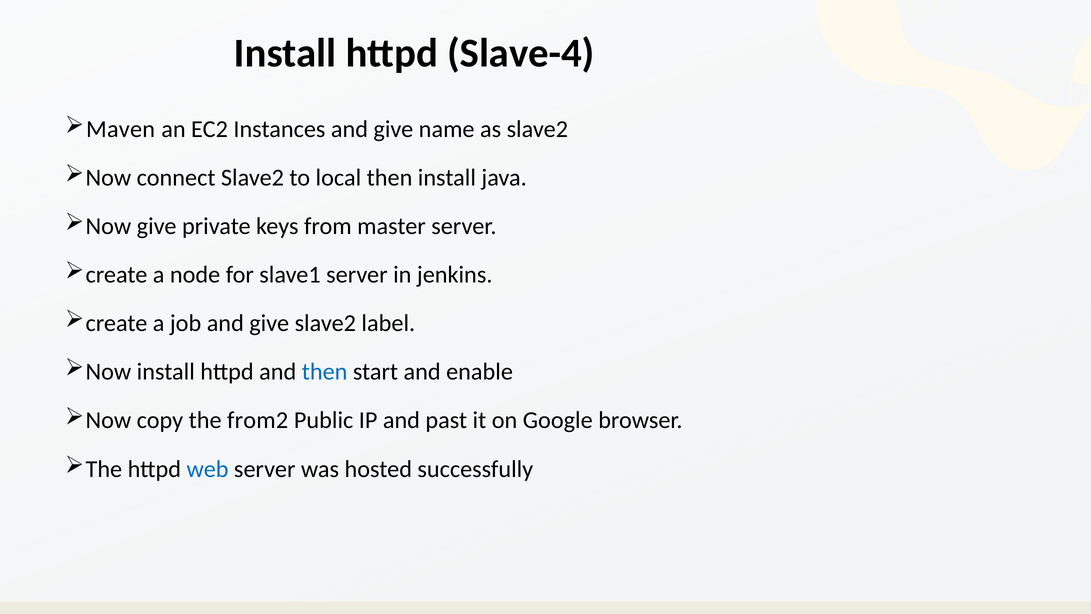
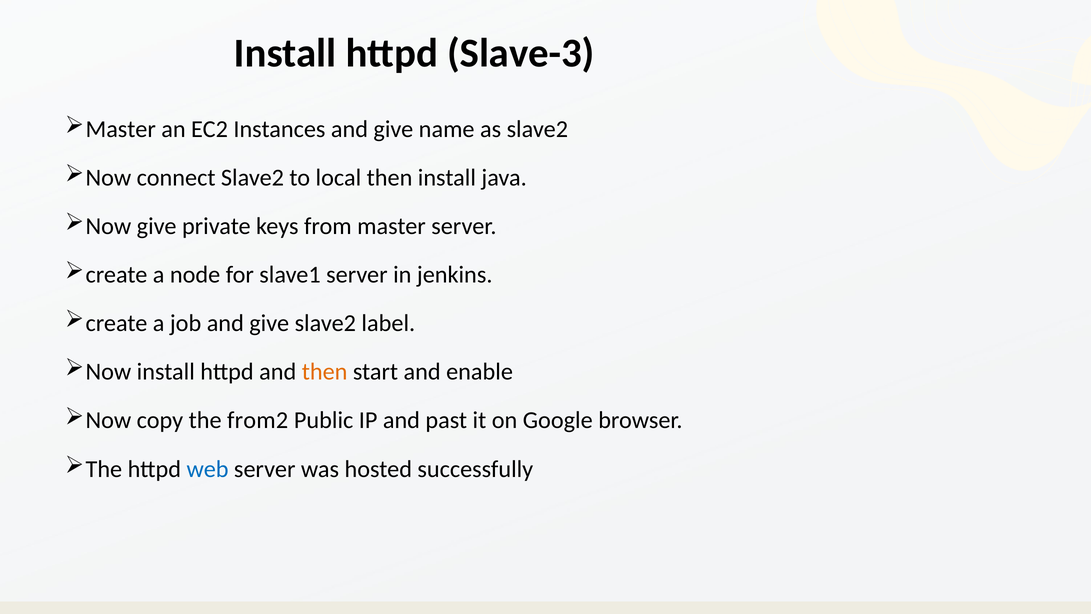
Slave-4: Slave-4 -> Slave-3
Maven at (121, 129): Maven -> Master
then at (325, 372) colour: blue -> orange
